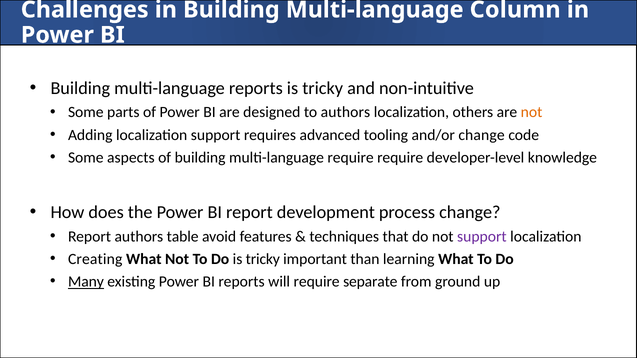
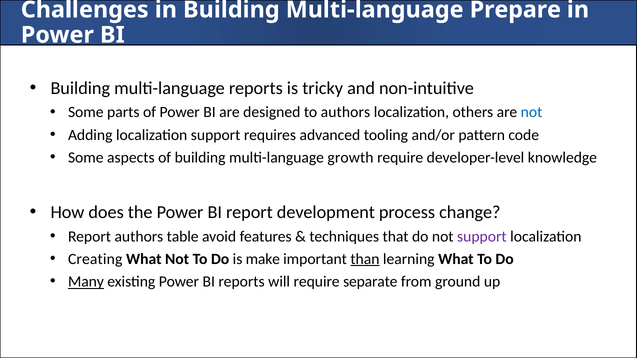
Column: Column -> Prepare
not at (532, 112) colour: orange -> blue
and/or change: change -> pattern
multi-language require: require -> growth
Do is tricky: tricky -> make
than underline: none -> present
